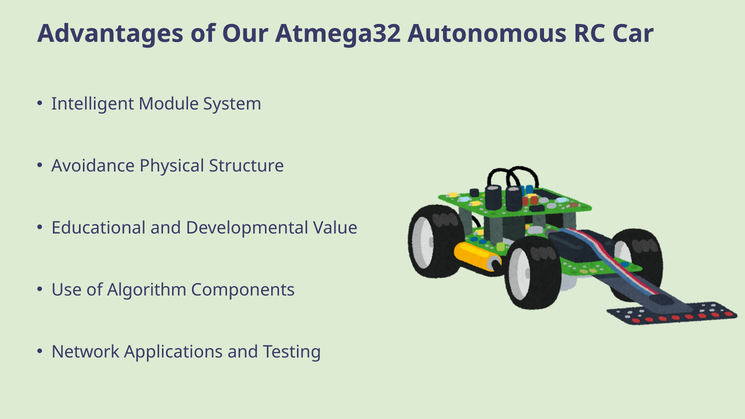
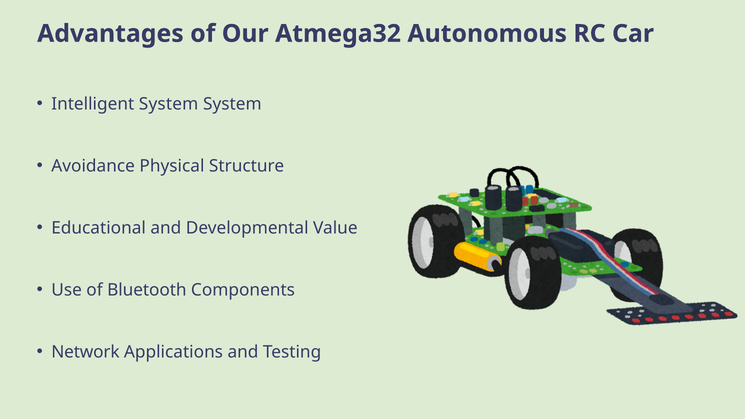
Intelligent Module: Module -> System
Algorithm: Algorithm -> Bluetooth
